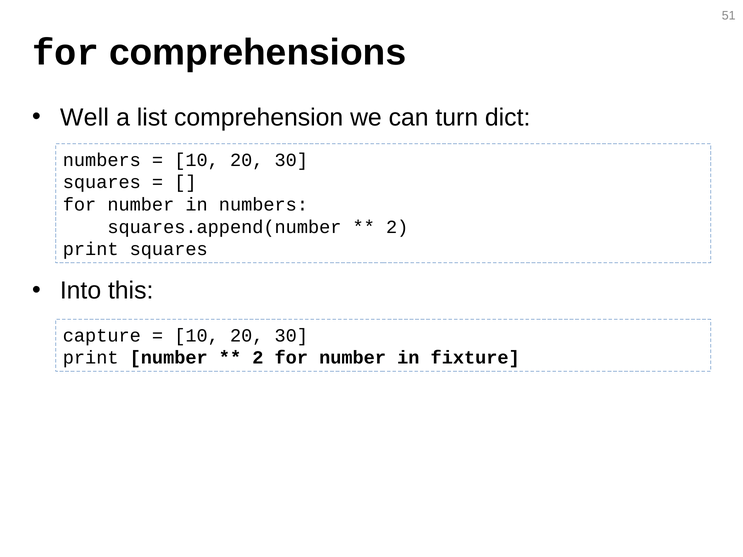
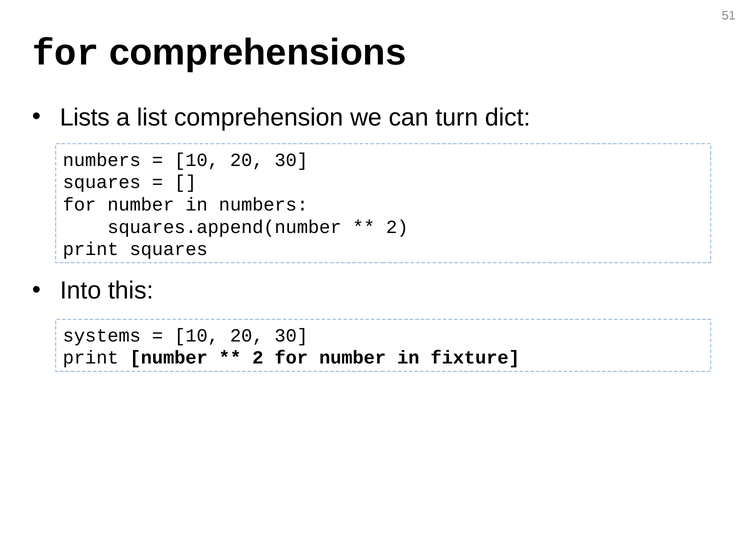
Well: Well -> Lists
capture: capture -> systems
